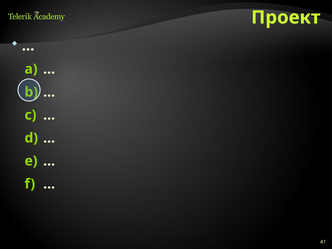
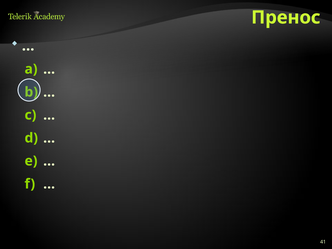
Проект: Проект -> Пренос
